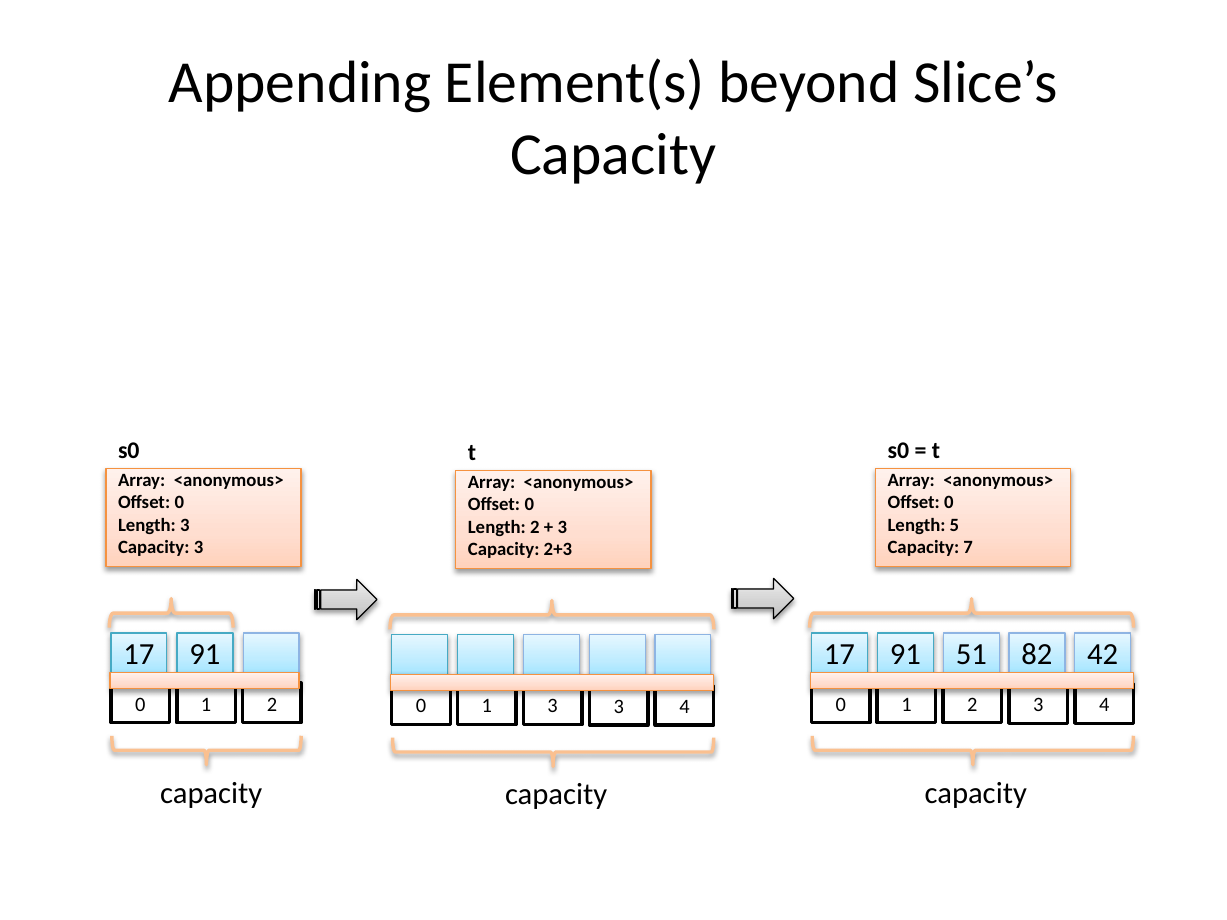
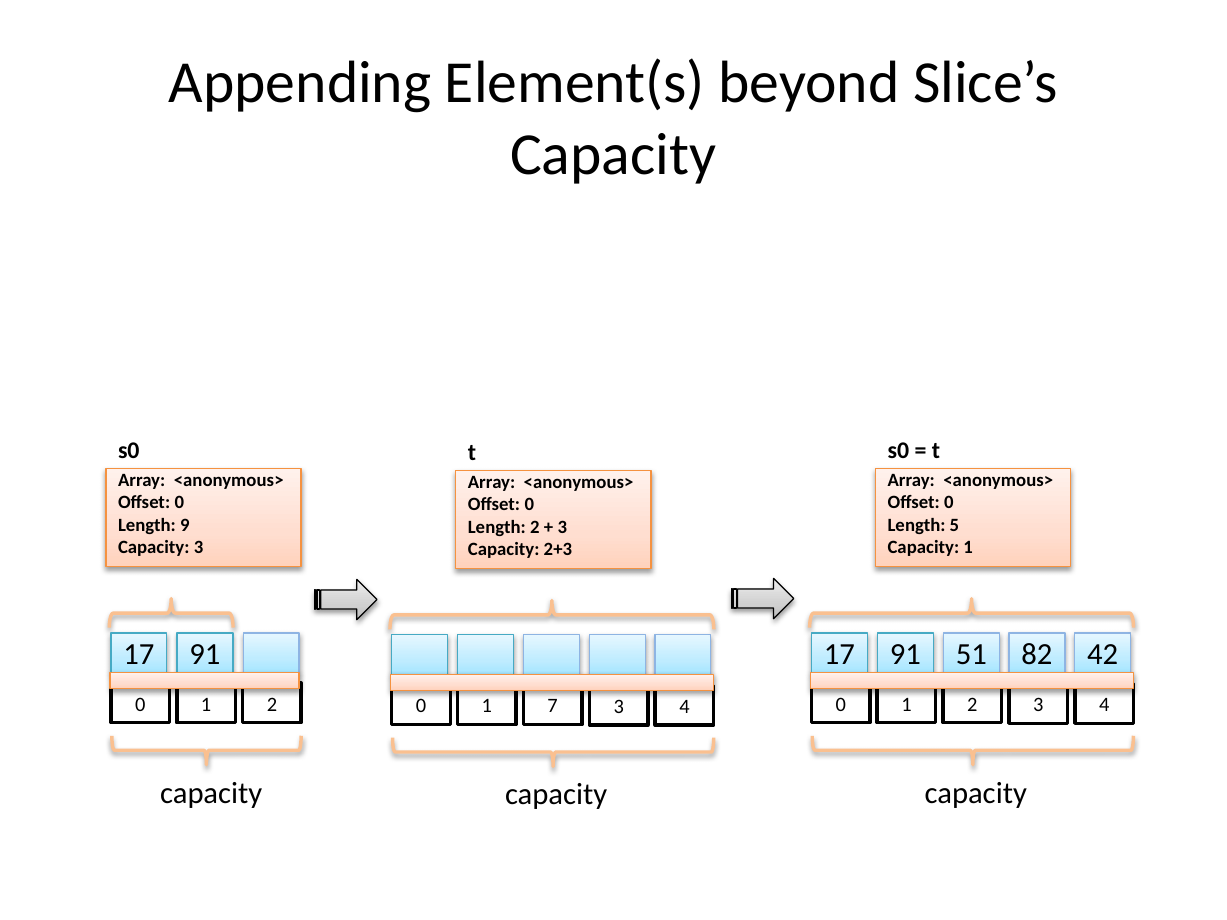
Length 3: 3 -> 9
7 at (968, 548): 7 -> 1
1 3: 3 -> 7
